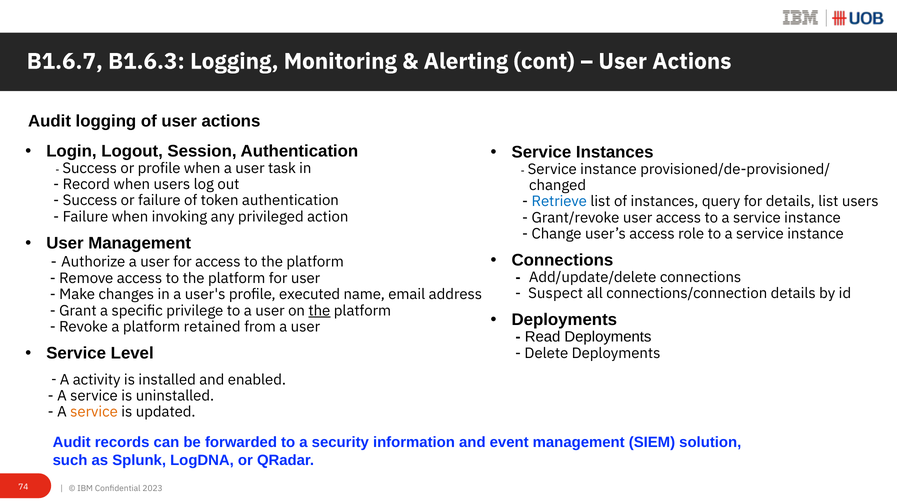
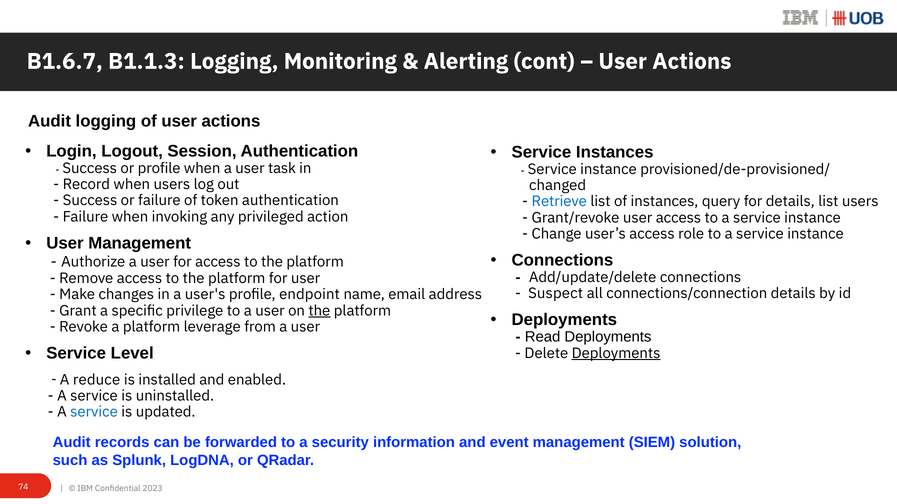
B1.6.3: B1.6.3 -> B1.1.3
executed: executed -> endpoint
retained: retained -> leverage
Deployments at (616, 354) underline: none -> present
activity: activity -> reduce
service at (94, 412) colour: orange -> blue
